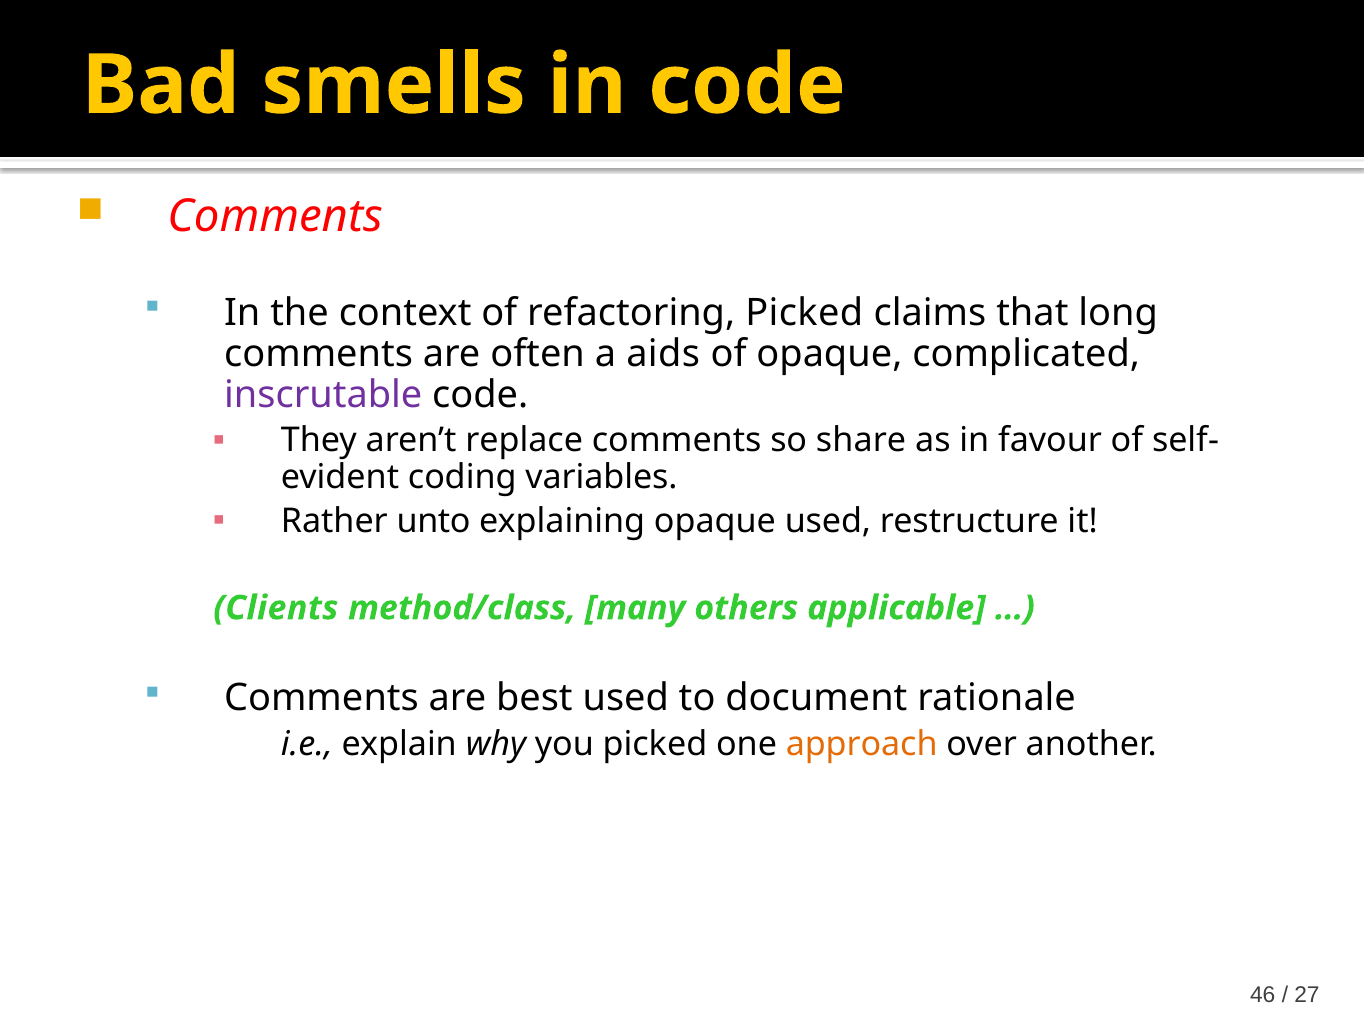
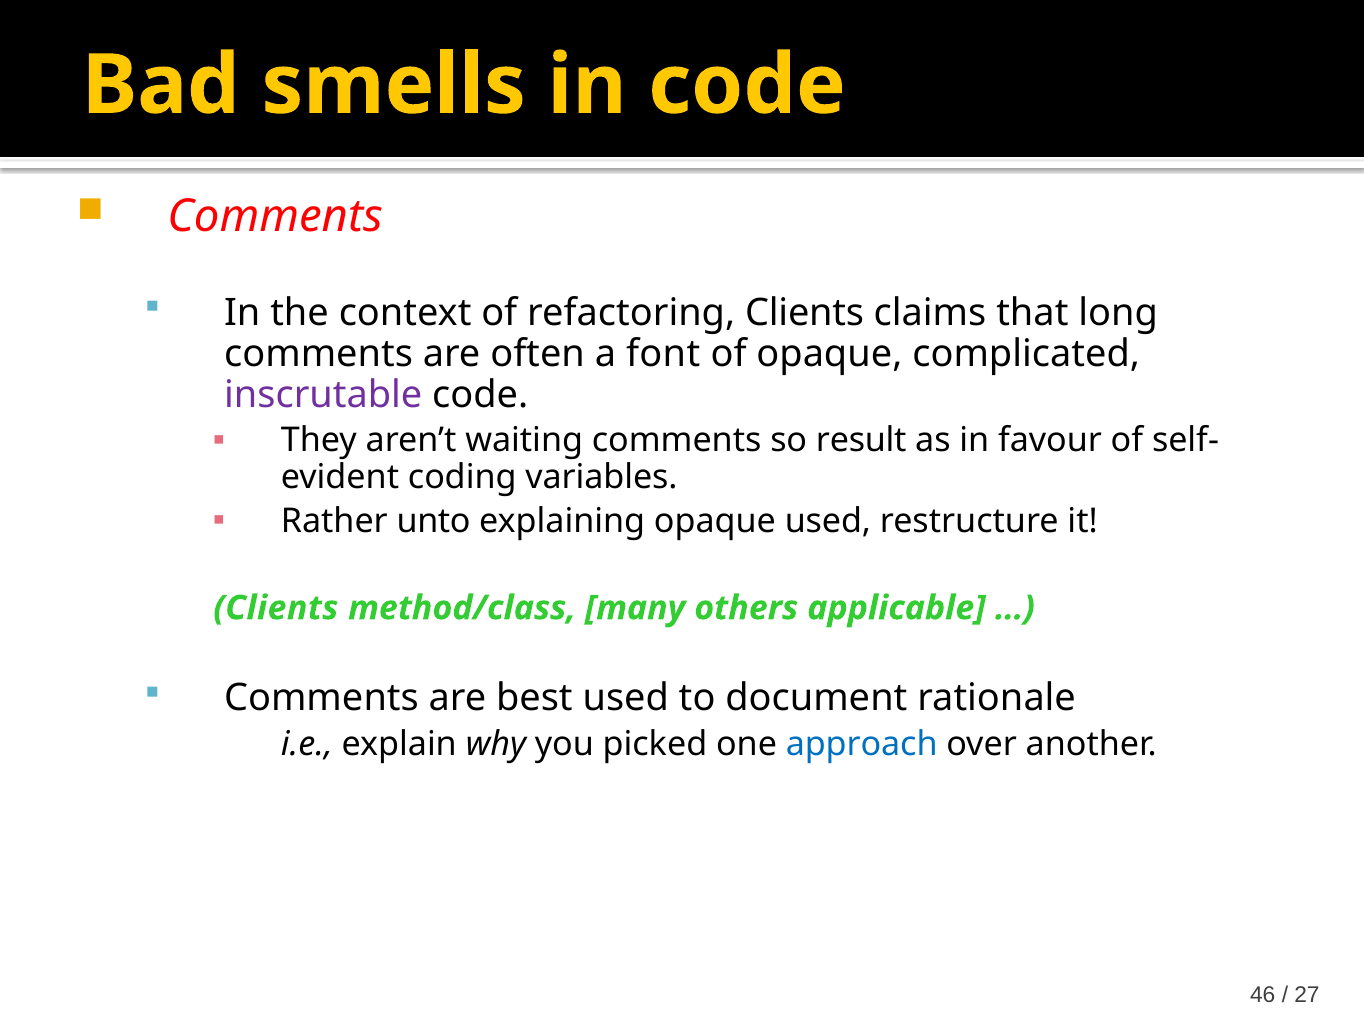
refactoring Picked: Picked -> Clients
aids: aids -> font
replace: replace -> waiting
share: share -> result
approach colour: orange -> blue
